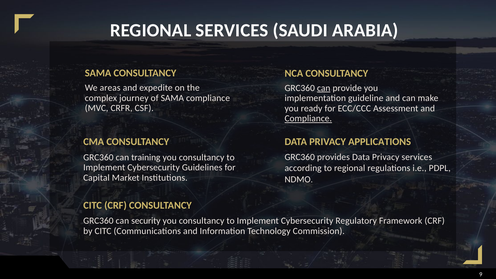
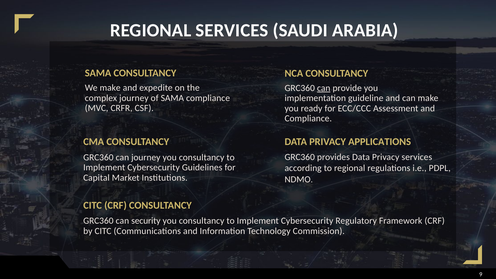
We areas: areas -> make
Compliance at (308, 119) underline: present -> none
can training: training -> journey
